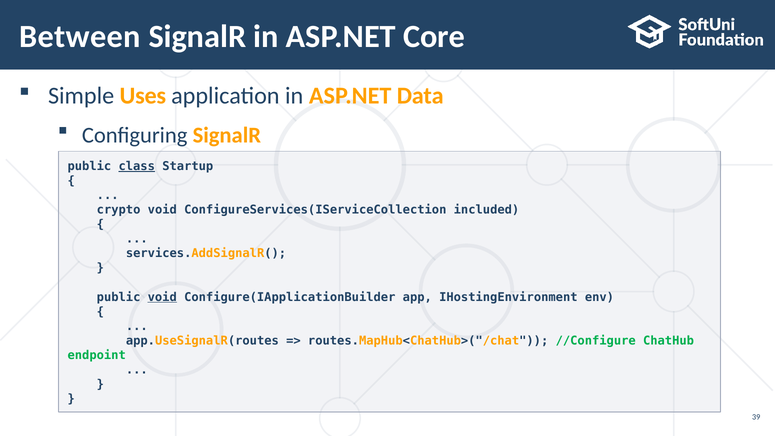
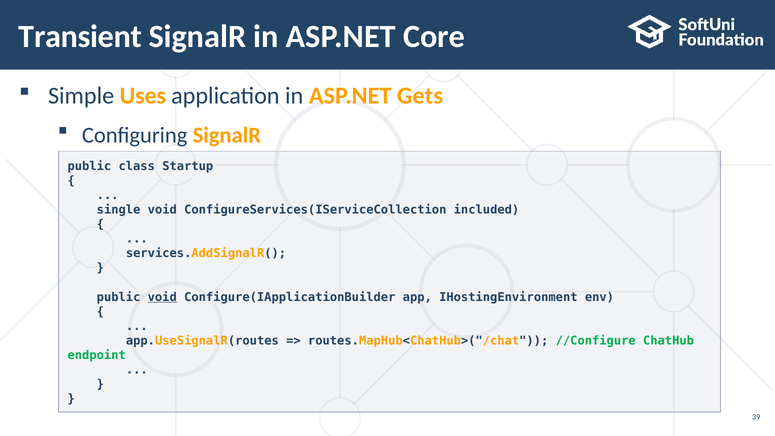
Between: Between -> Transient
Data: Data -> Gets
class underline: present -> none
crypto: crypto -> single
